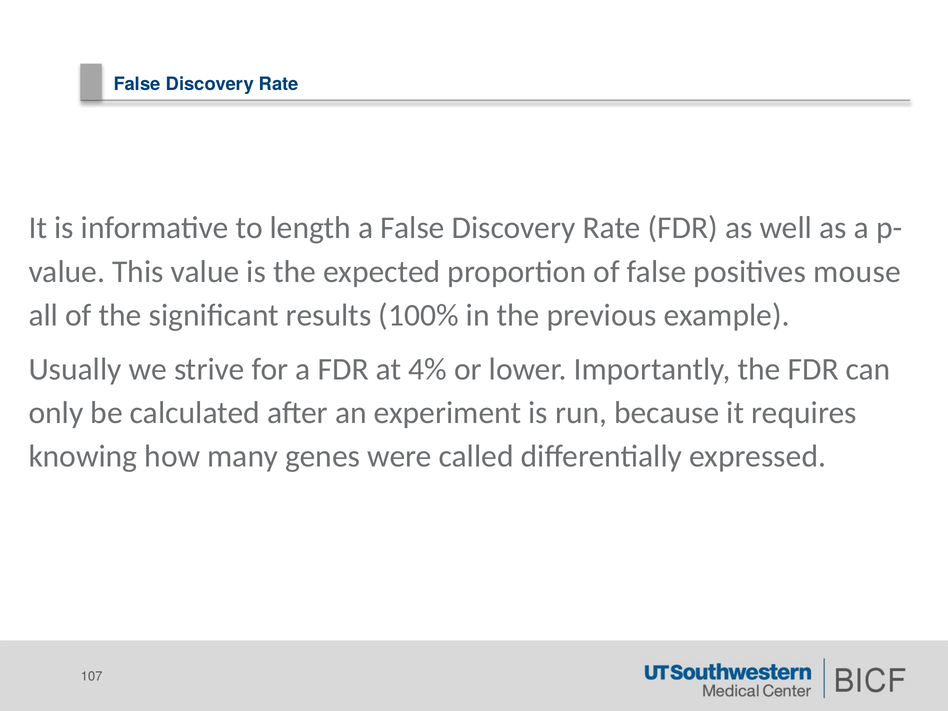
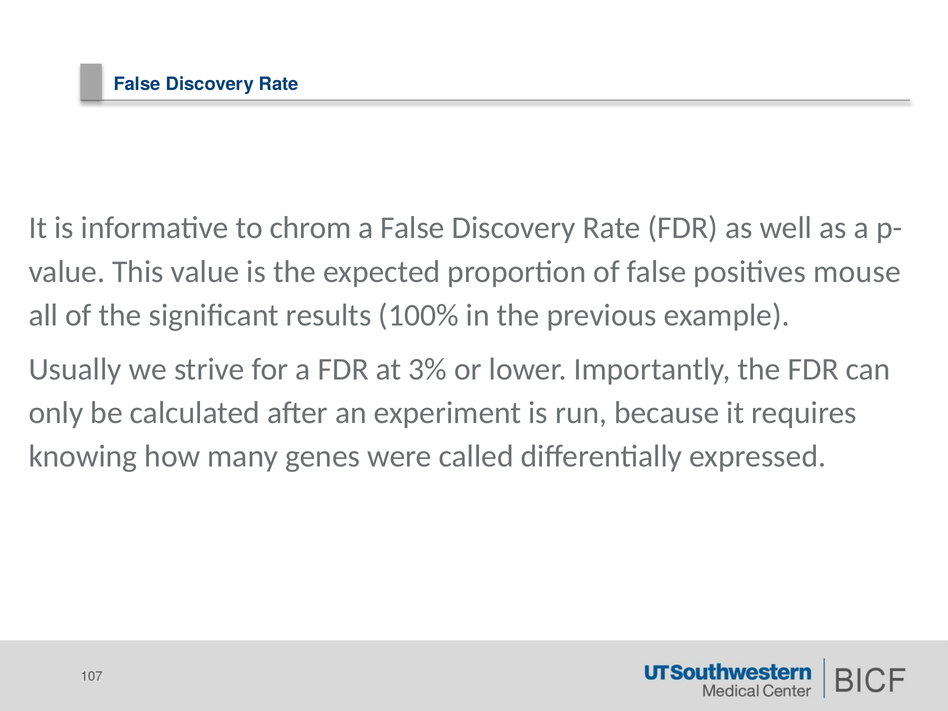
length: length -> chrom
4%: 4% -> 3%
